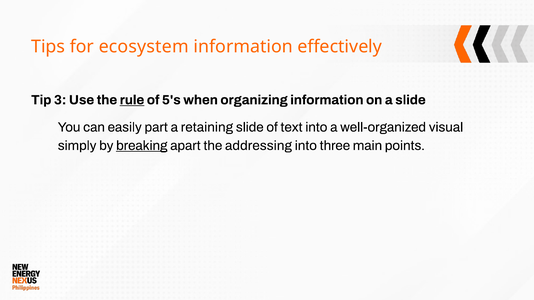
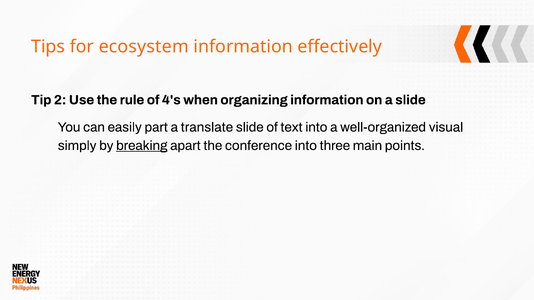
3: 3 -> 2
rule underline: present -> none
5's: 5's -> 4's
retaining: retaining -> translate
addressing: addressing -> conference
